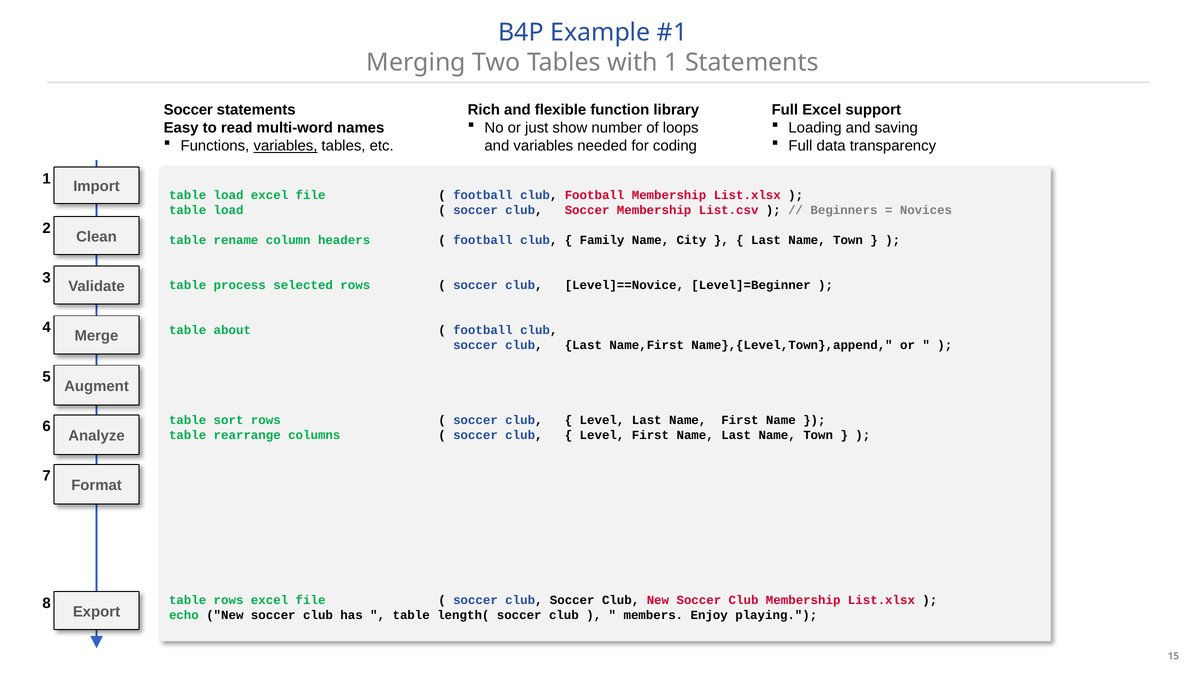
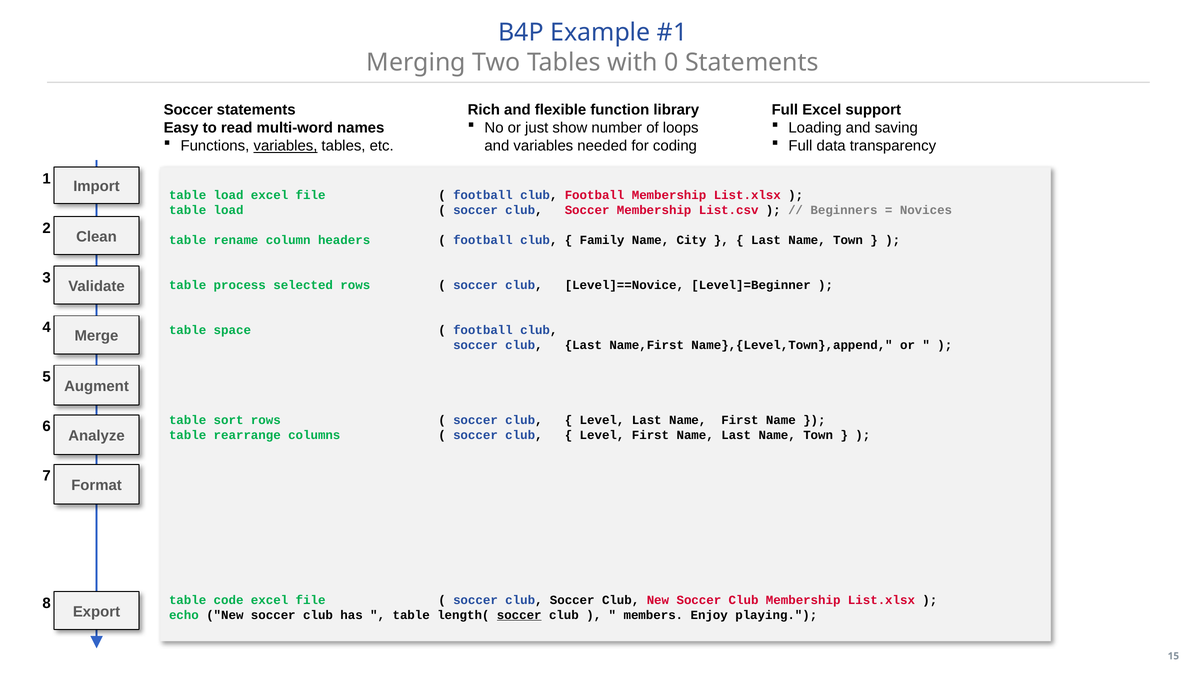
with 1: 1 -> 0
about: about -> space
table rows: rows -> code
soccer at (519, 614) underline: none -> present
